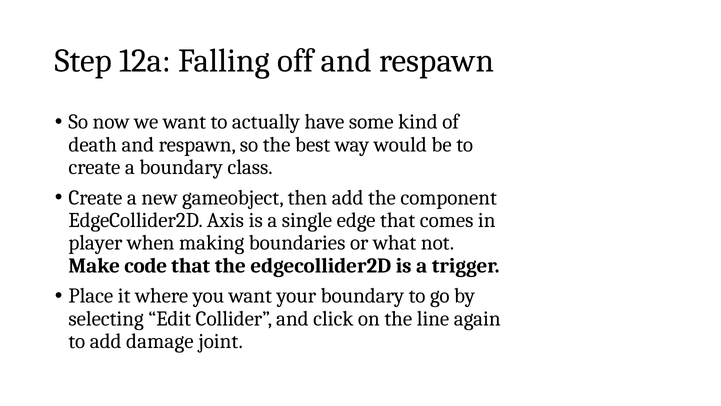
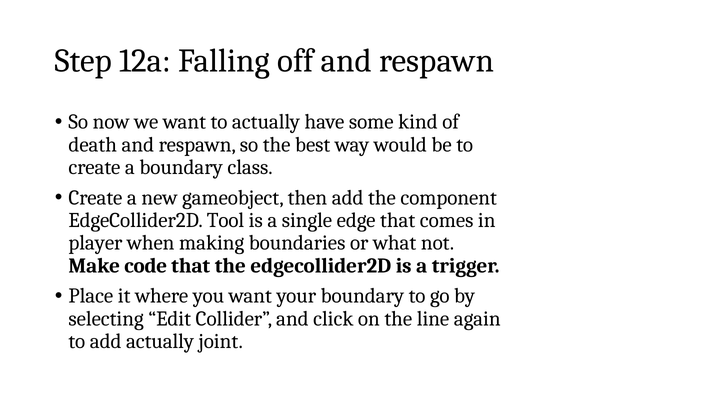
Axis: Axis -> Tool
add damage: damage -> actually
